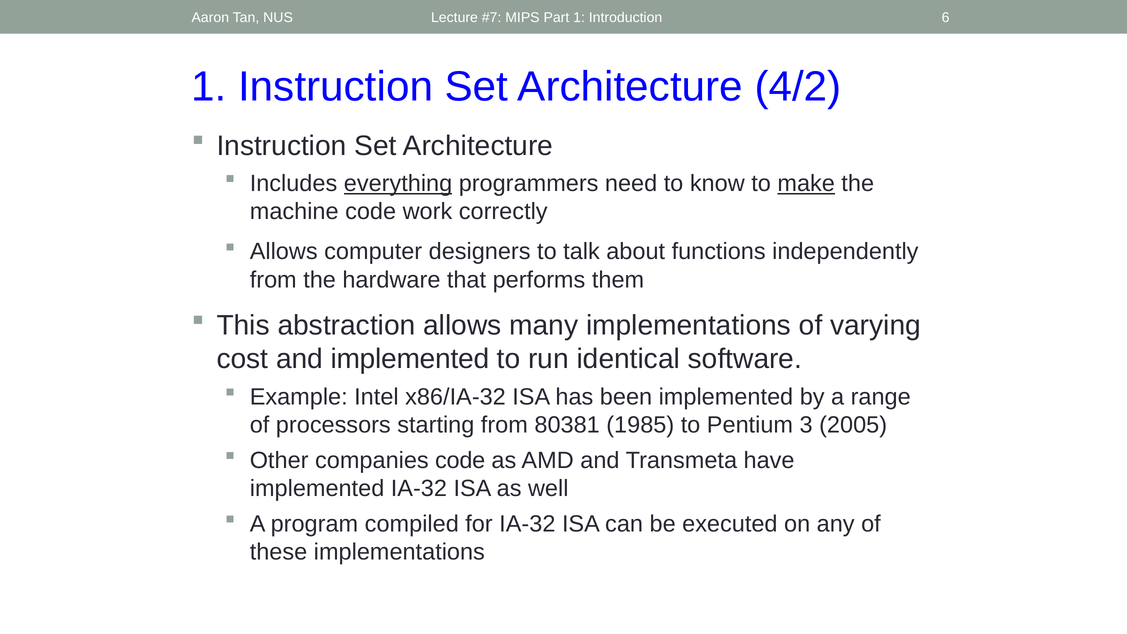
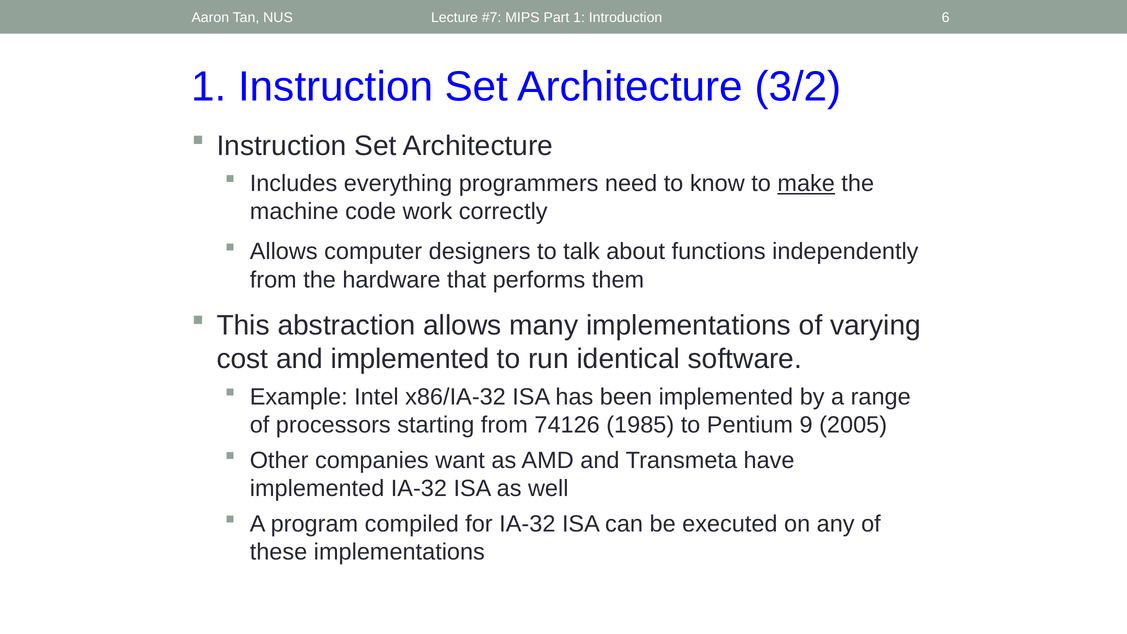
4/2: 4/2 -> 3/2
everything underline: present -> none
80381: 80381 -> 74126
3: 3 -> 9
companies code: code -> want
